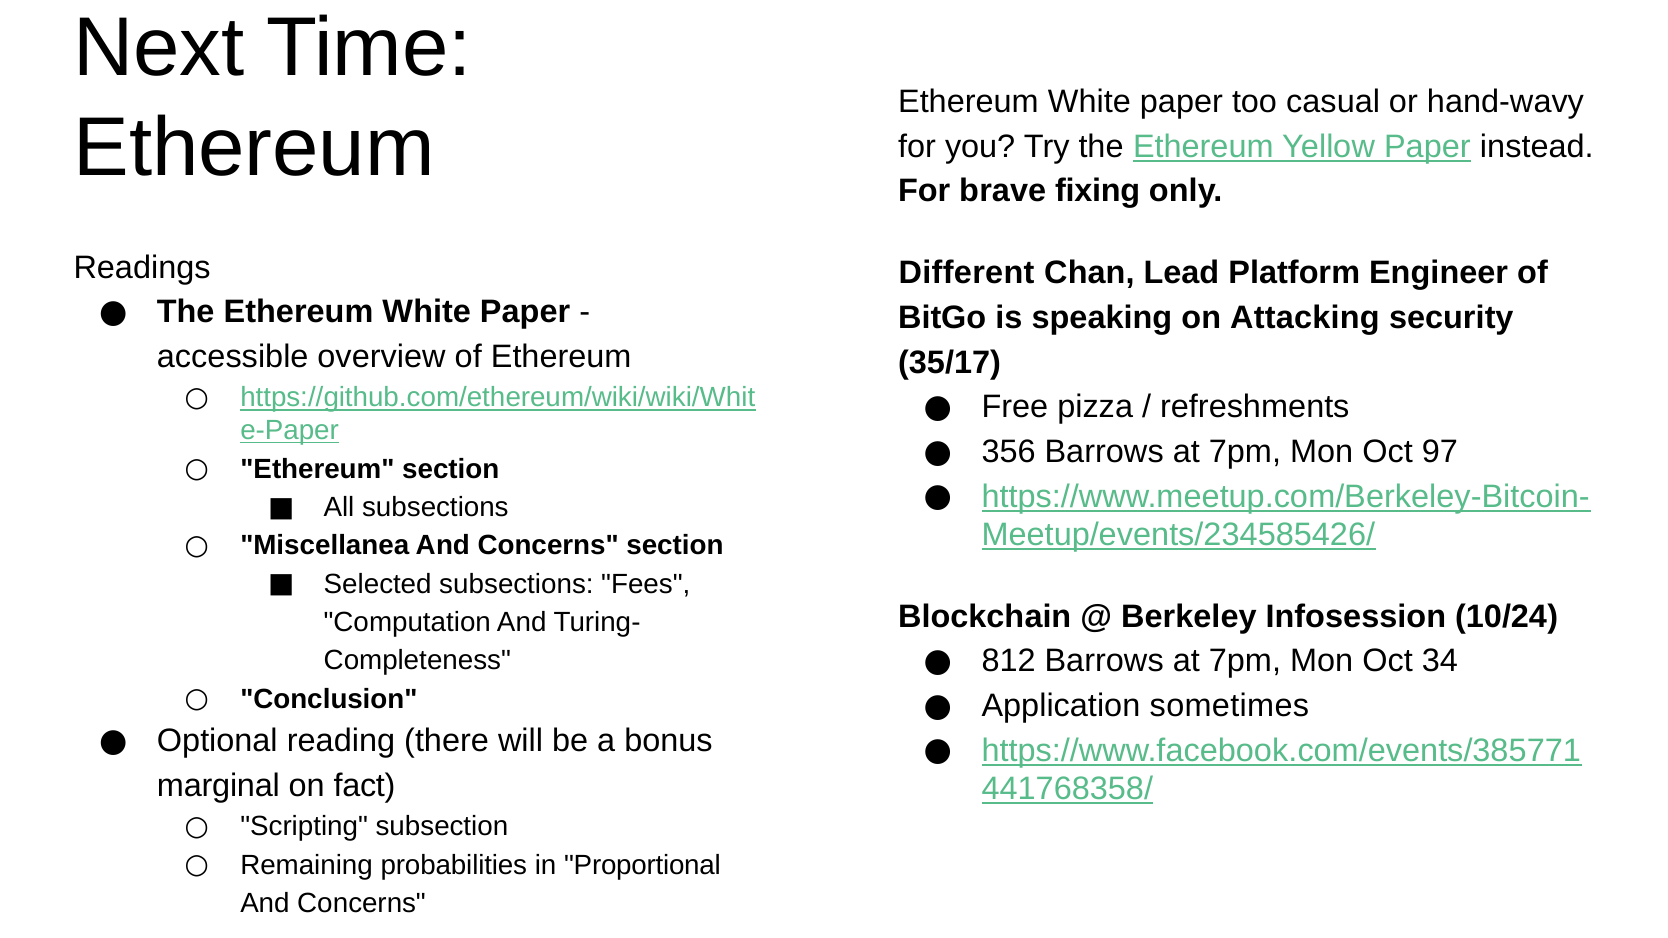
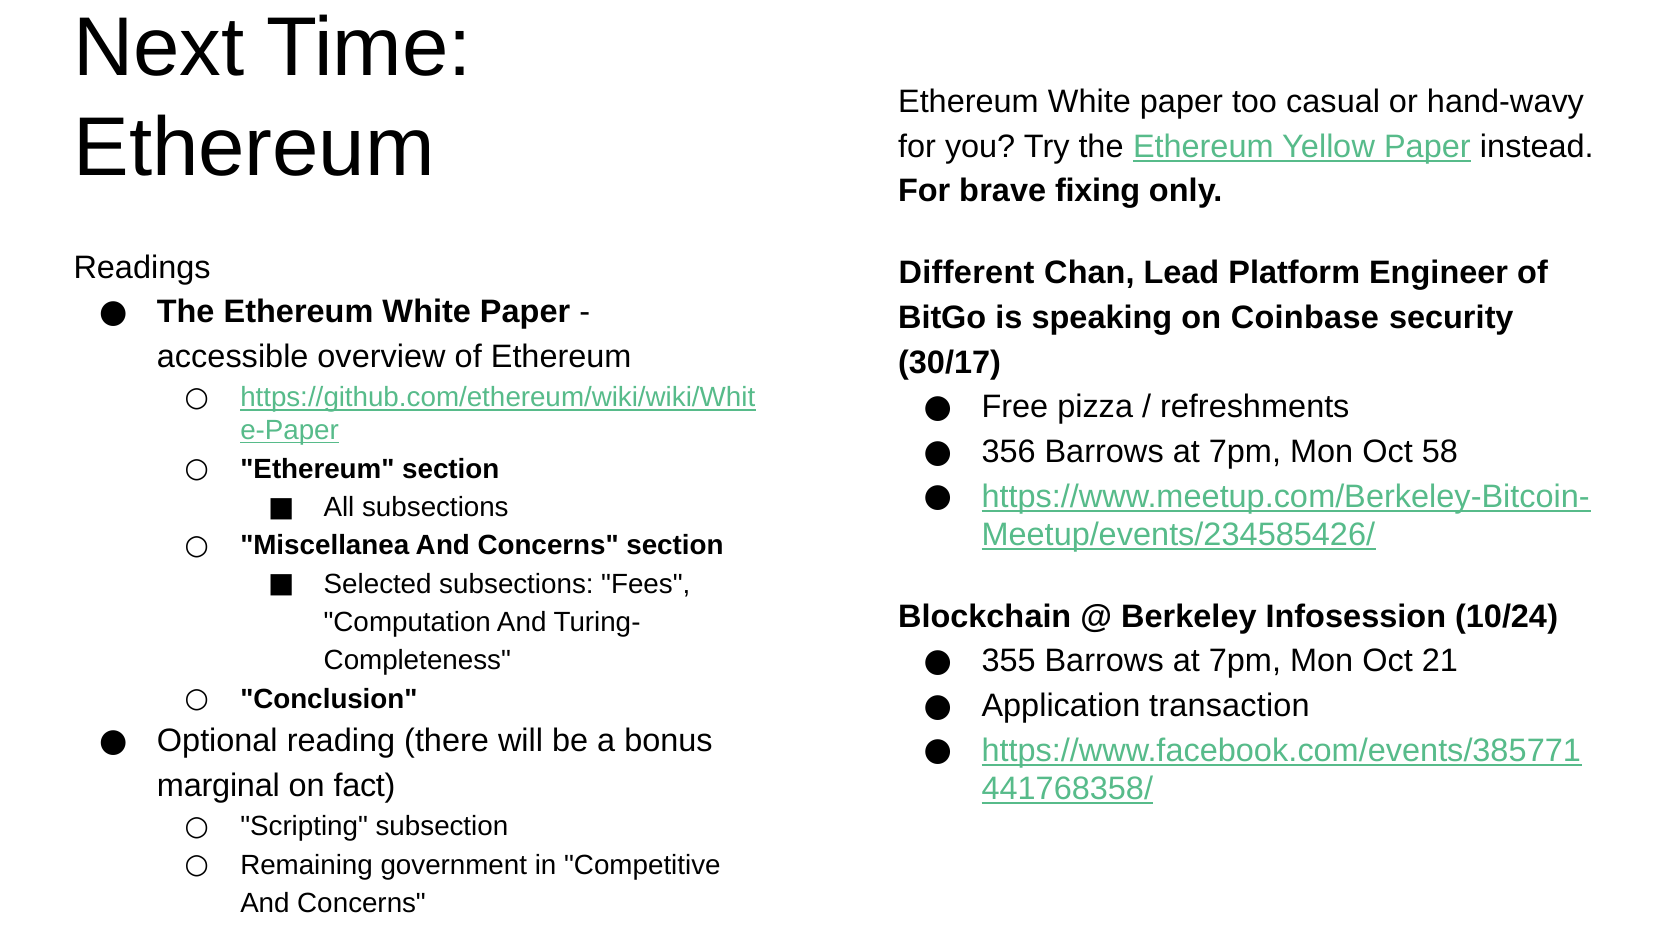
Attacking: Attacking -> Coinbase
35/17: 35/17 -> 30/17
97: 97 -> 58
812: 812 -> 355
34: 34 -> 21
sometimes: sometimes -> transaction
probabilities: probabilities -> government
Proportional: Proportional -> Competitive
